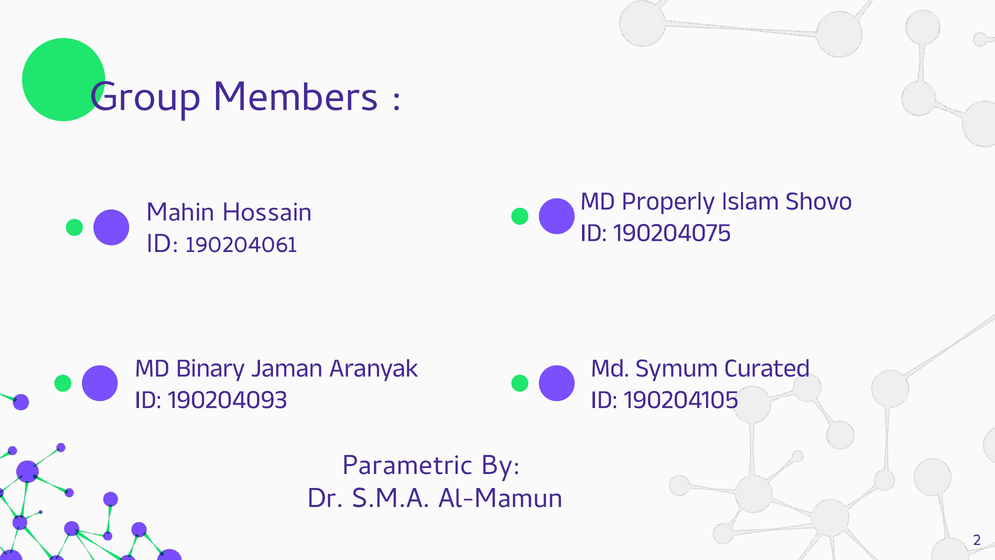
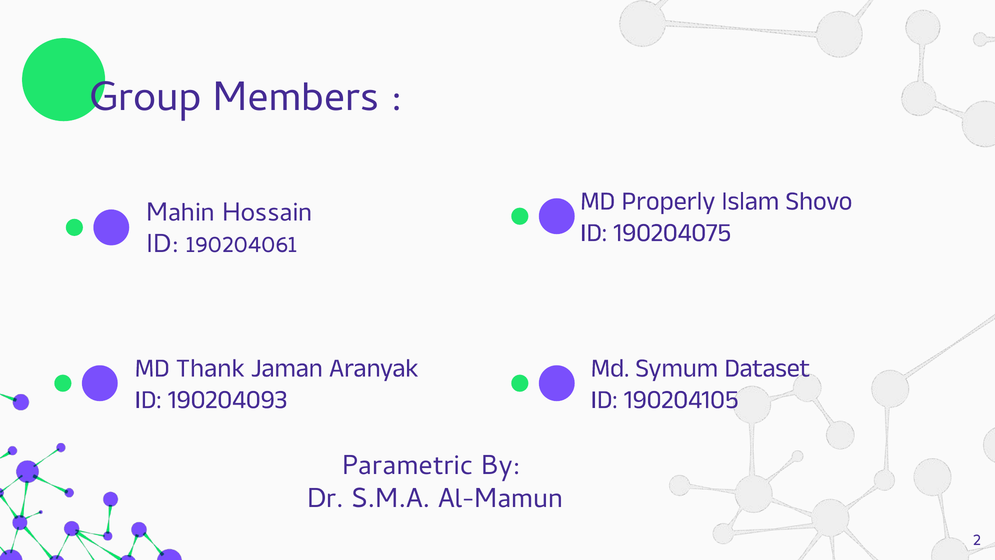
Binary: Binary -> Thank
Curated: Curated -> Dataset
